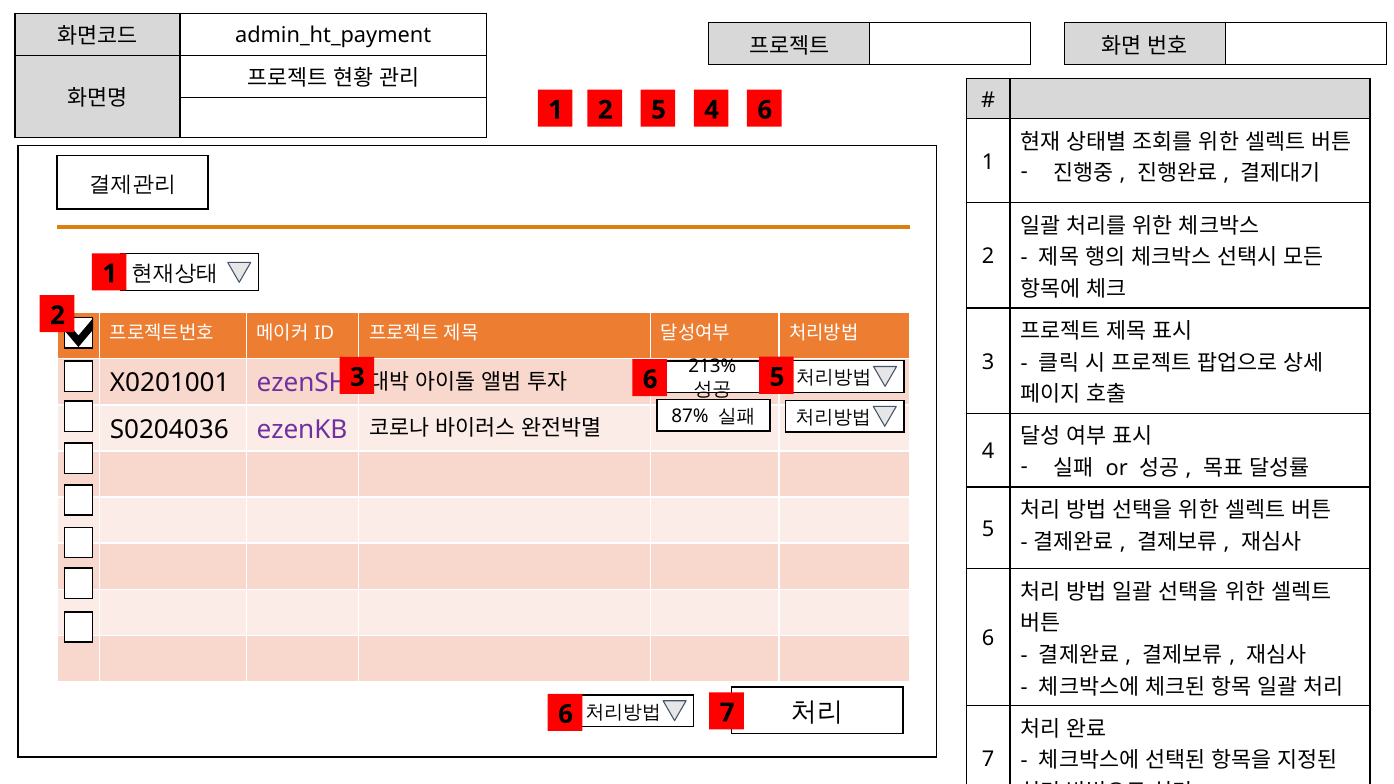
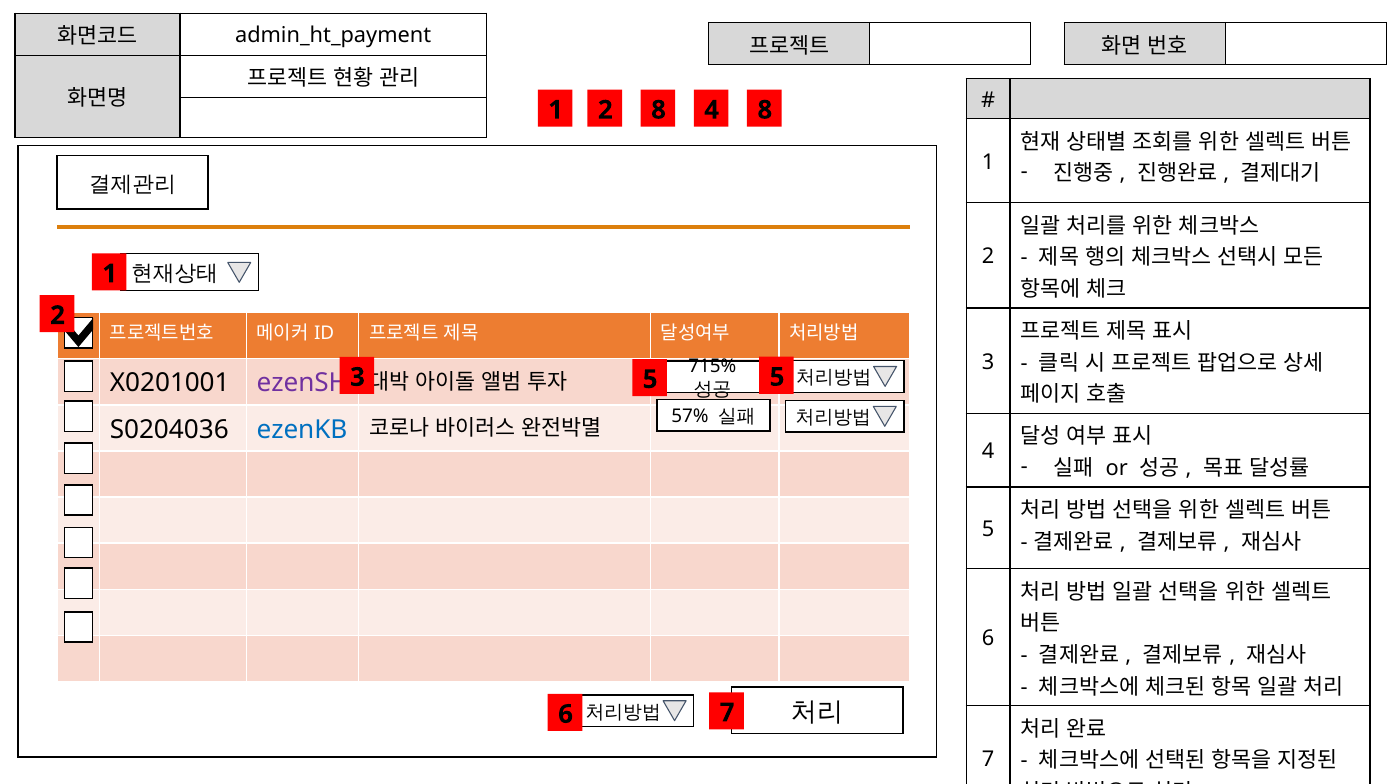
2 5: 5 -> 8
4 6: 6 -> 8
213%: 213% -> 715%
3 6: 6 -> 5
87%: 87% -> 57%
ezenKB colour: purple -> blue
